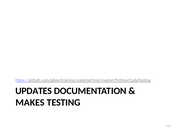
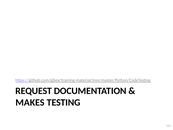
UPDATES: UPDATES -> REQUEST
